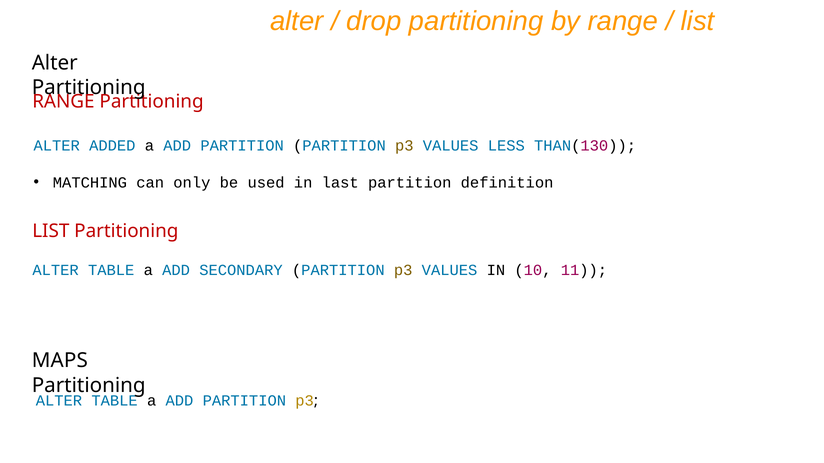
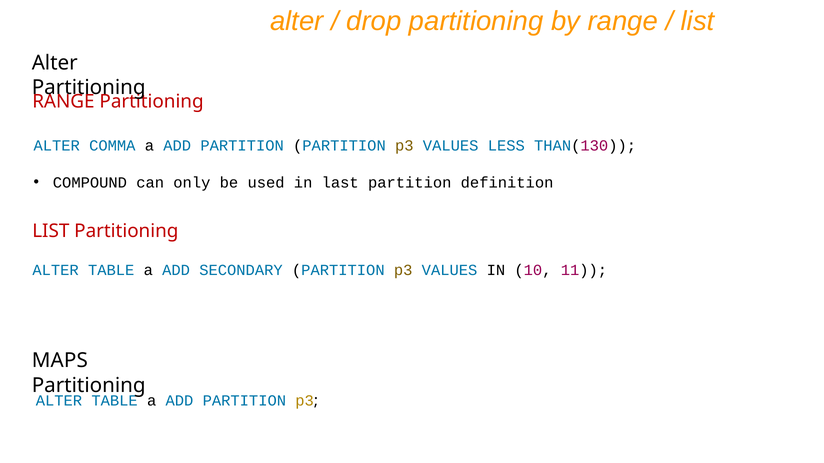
ADDED: ADDED -> COMMA
MATCHING: MATCHING -> COMPOUND
